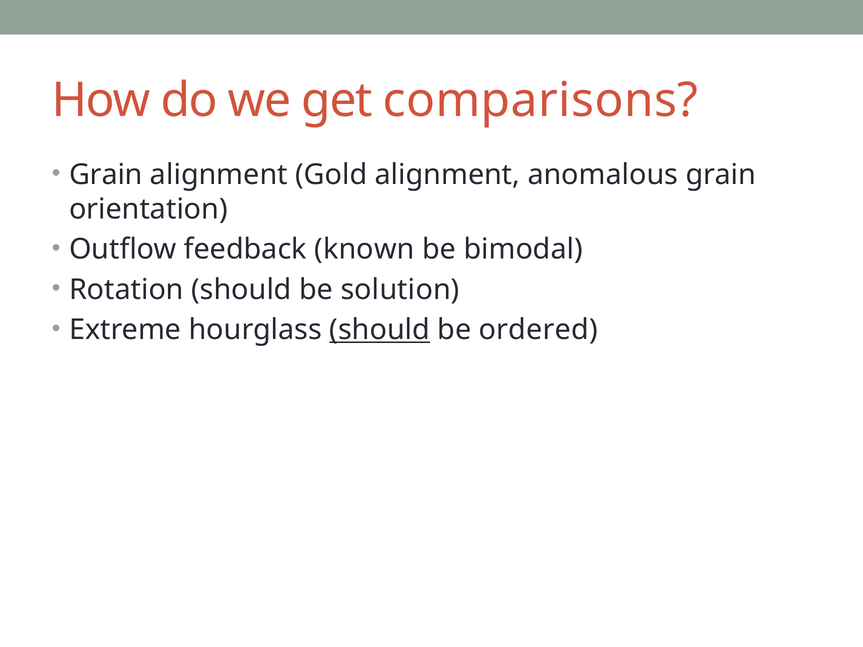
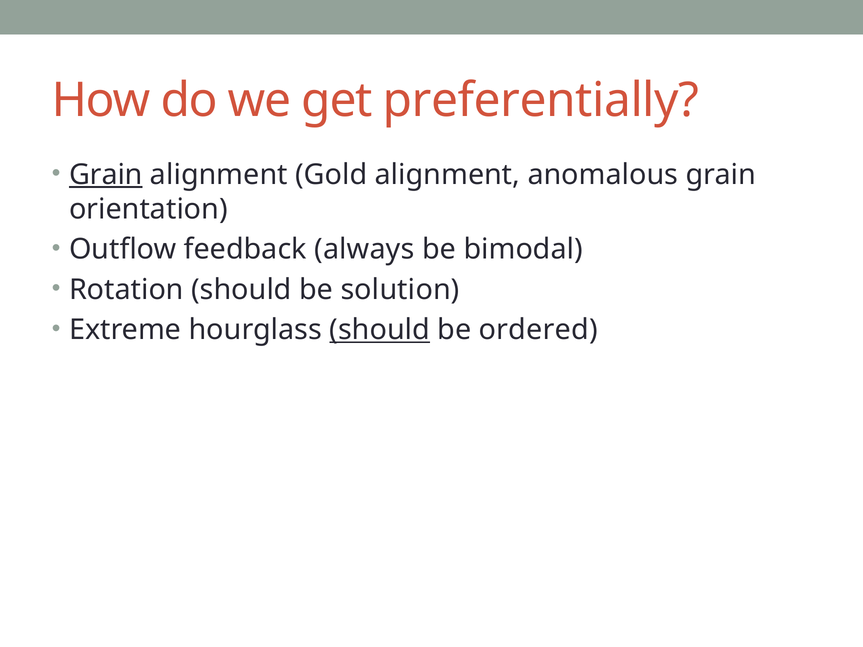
comparisons: comparisons -> preferentially
Grain at (106, 175) underline: none -> present
known: known -> always
